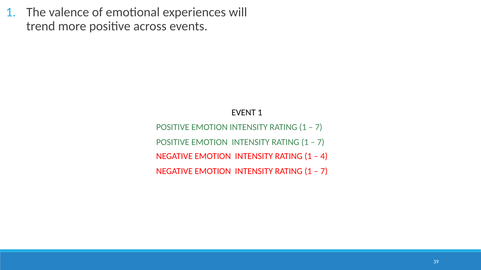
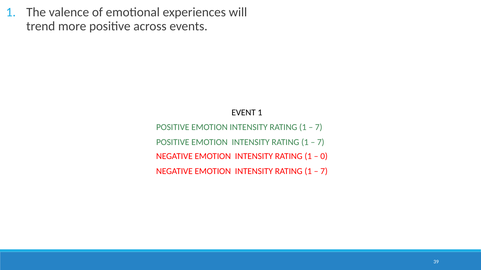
4: 4 -> 0
